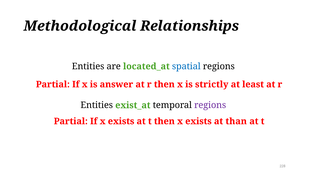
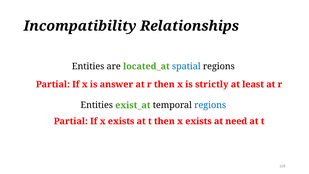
Methodological: Methodological -> Incompatibility
regions at (210, 105) colour: purple -> blue
than: than -> need
